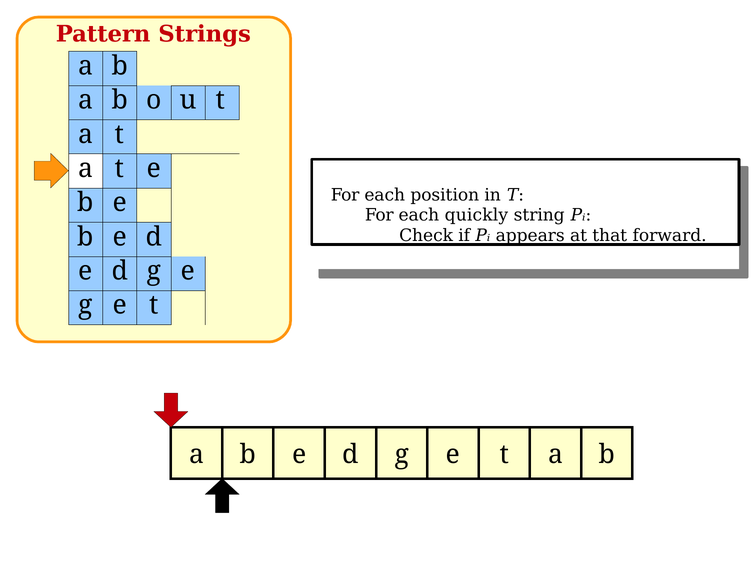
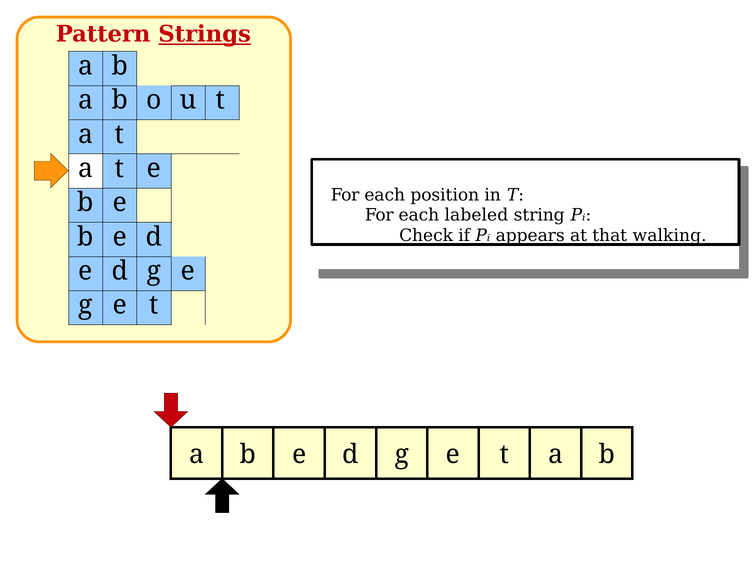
Strings underline: none -> present
quickly: quickly -> labeled
forward: forward -> walking
